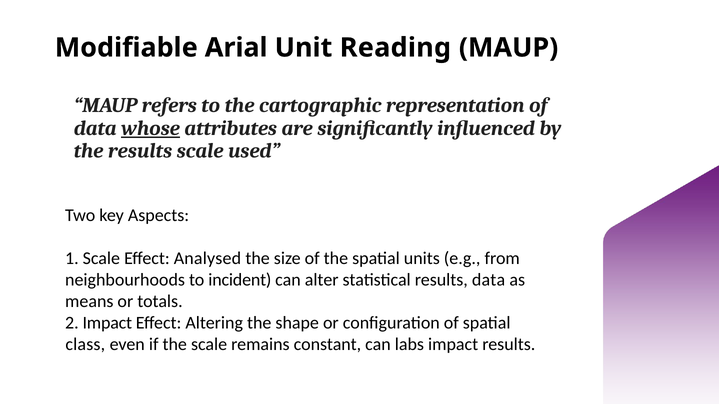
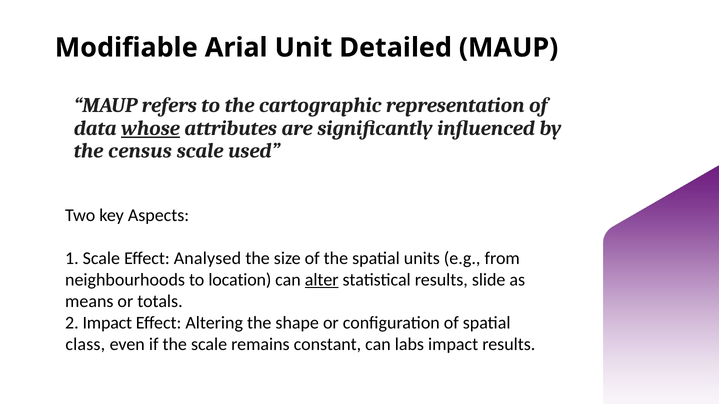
Reading: Reading -> Detailed
the results: results -> census
incident: incident -> location
alter underline: none -> present
results data: data -> slide
